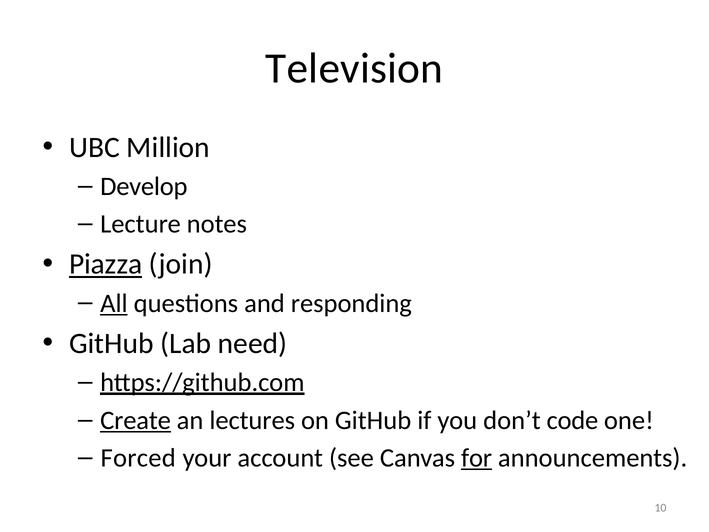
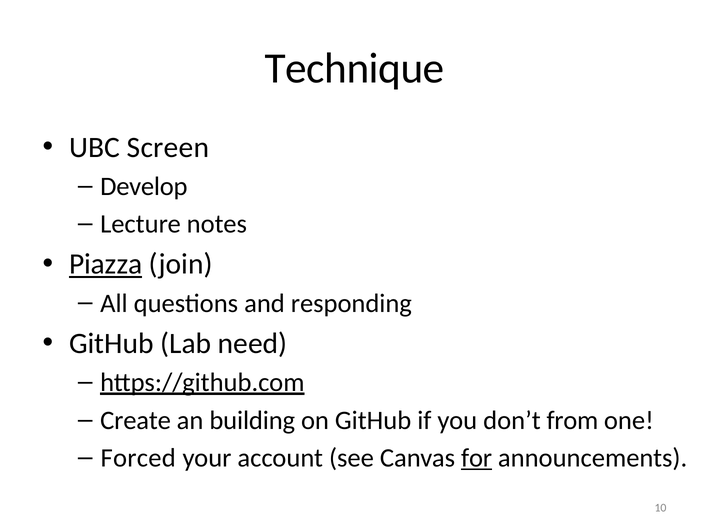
Television: Television -> Technique
Million: Million -> Screen
All underline: present -> none
Create underline: present -> none
lectures: lectures -> building
code: code -> from
